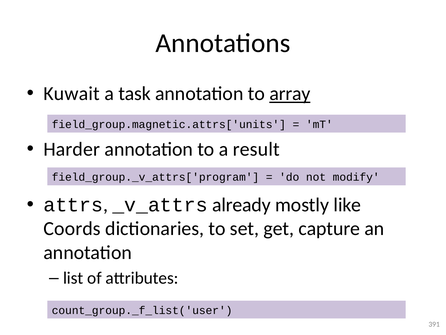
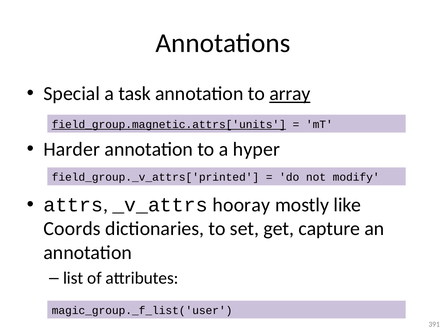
Kuwait: Kuwait -> Special
field_group.magnetic.attrs['units underline: none -> present
result: result -> hyper
field_group._v_attrs['program: field_group._v_attrs['program -> field_group._v_attrs['printed
already: already -> hooray
count_group._f_list('user: count_group._f_list('user -> magic_group._f_list('user
